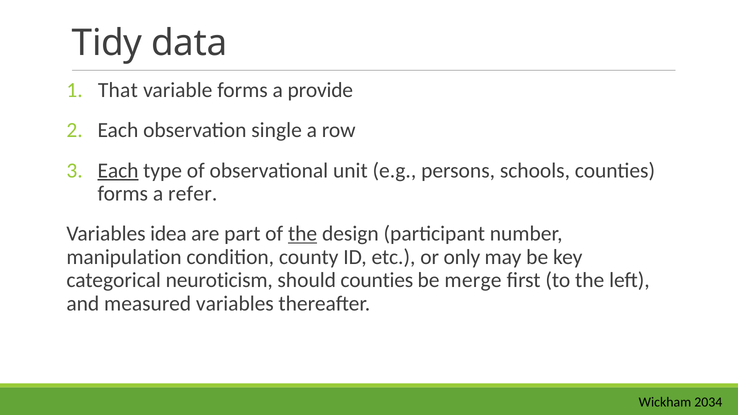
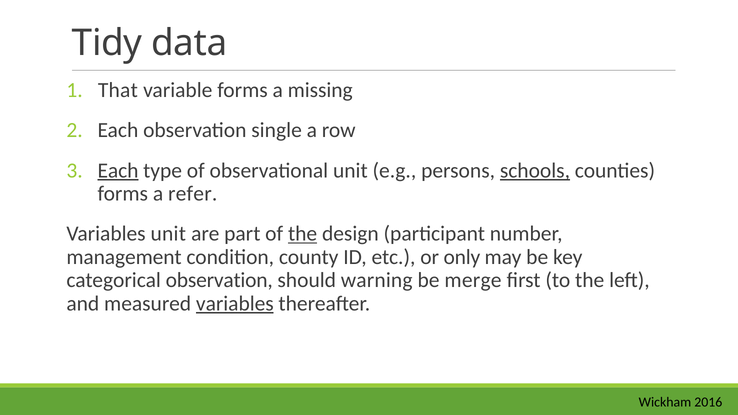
provide: provide -> missing
schools underline: none -> present
Variables idea: idea -> unit
manipulation: manipulation -> management
categorical neuroticism: neuroticism -> observation
should counties: counties -> warning
variables at (235, 304) underline: none -> present
2034: 2034 -> 2016
